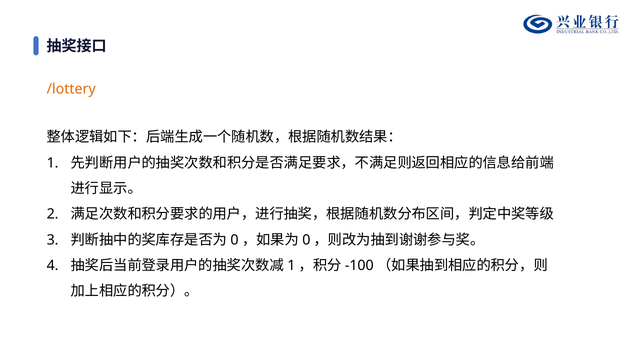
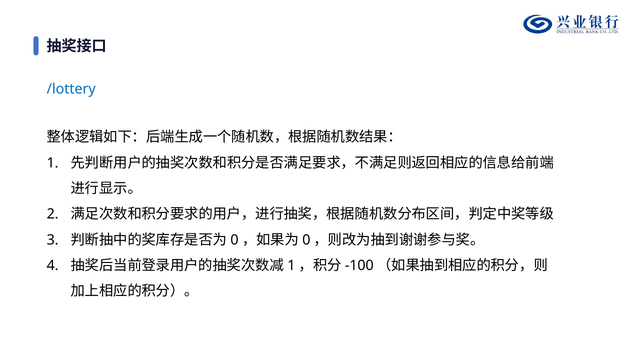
/lottery colour: orange -> blue
